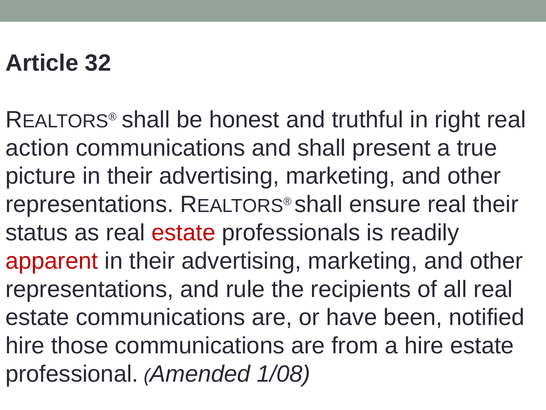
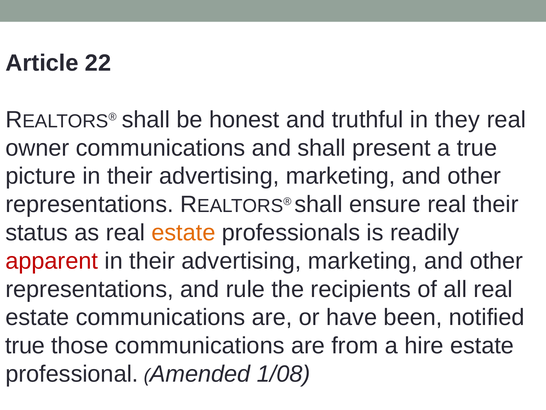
32: 32 -> 22
right: right -> they
action: action -> owner
estate at (183, 232) colour: red -> orange
hire at (25, 345): hire -> true
